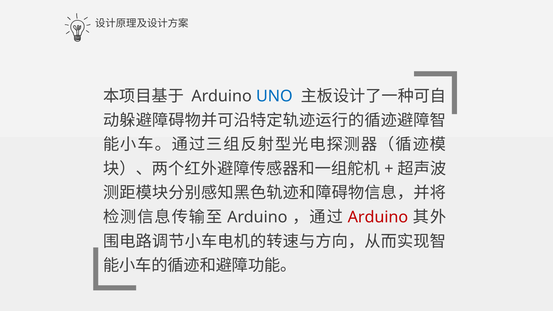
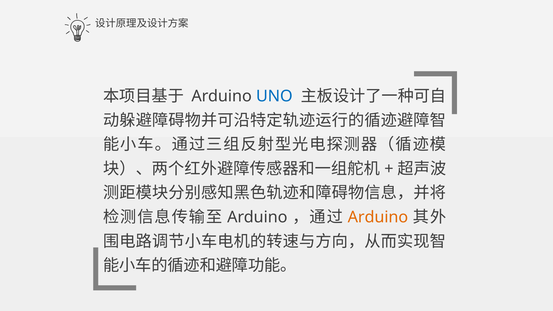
Arduino at (378, 217) colour: red -> orange
